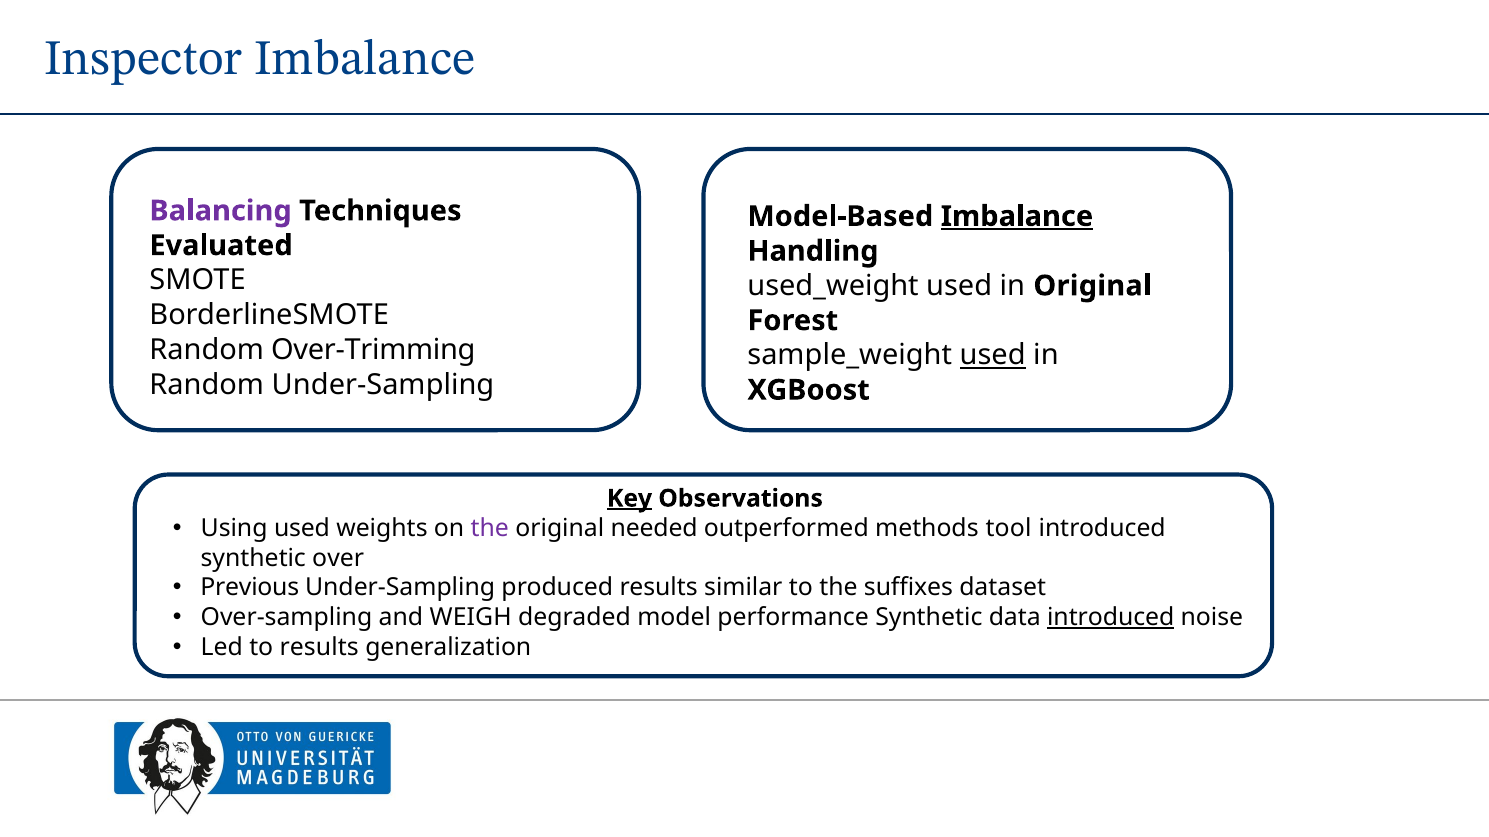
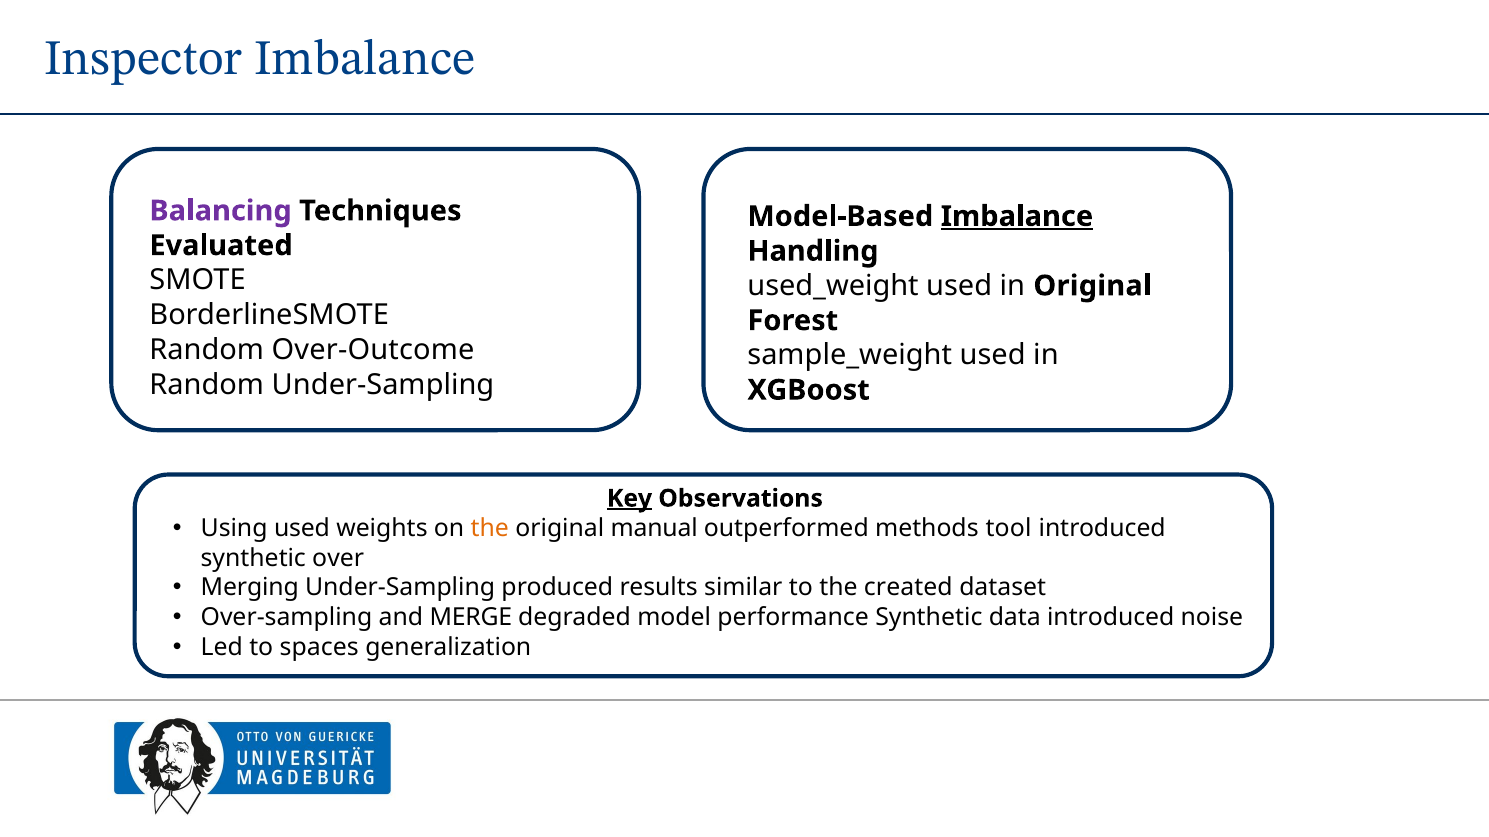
Over-Trimming: Over-Trimming -> Over-Outcome
used at (993, 356) underline: present -> none
the at (490, 529) colour: purple -> orange
needed: needed -> manual
Previous: Previous -> Merging
suffixes: suffixes -> created
WEIGH: WEIGH -> MERGE
introduced at (1111, 618) underline: present -> none
to results: results -> spaces
